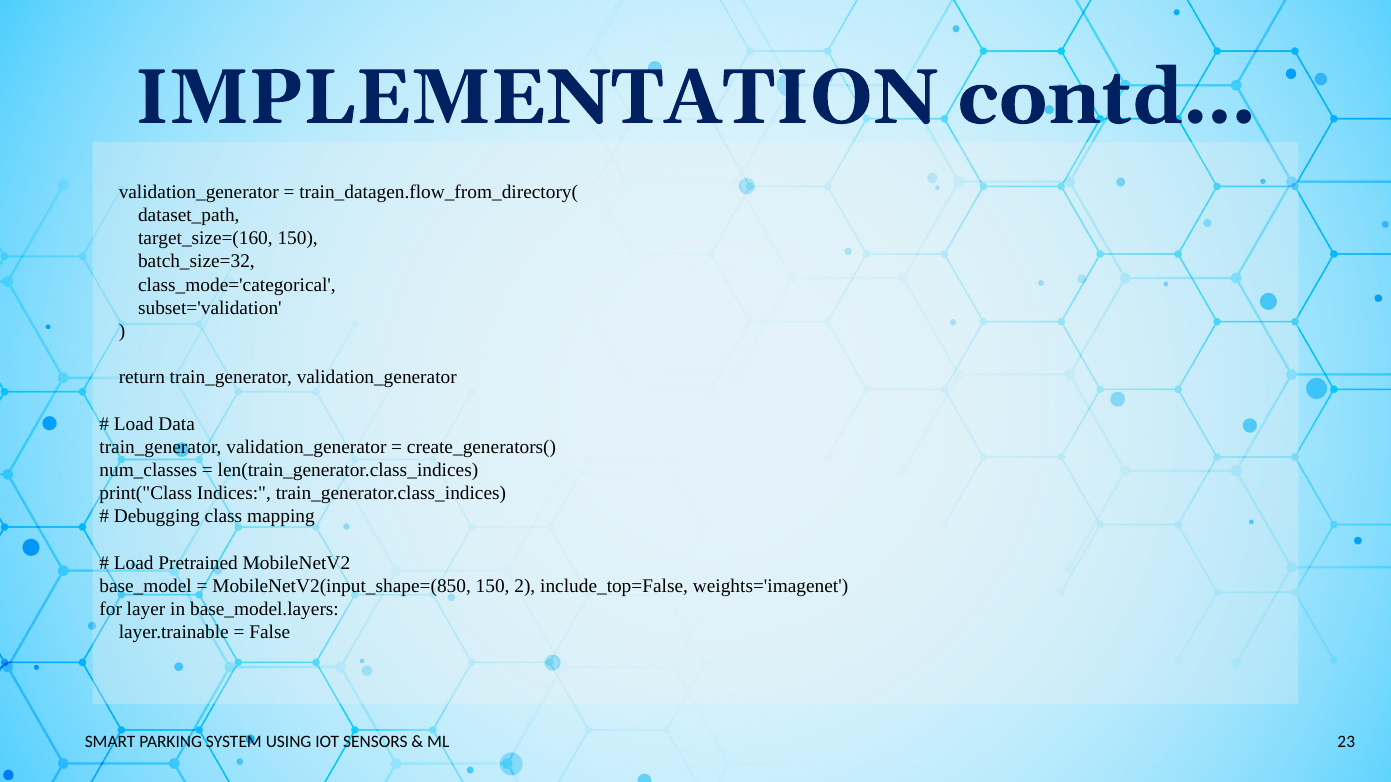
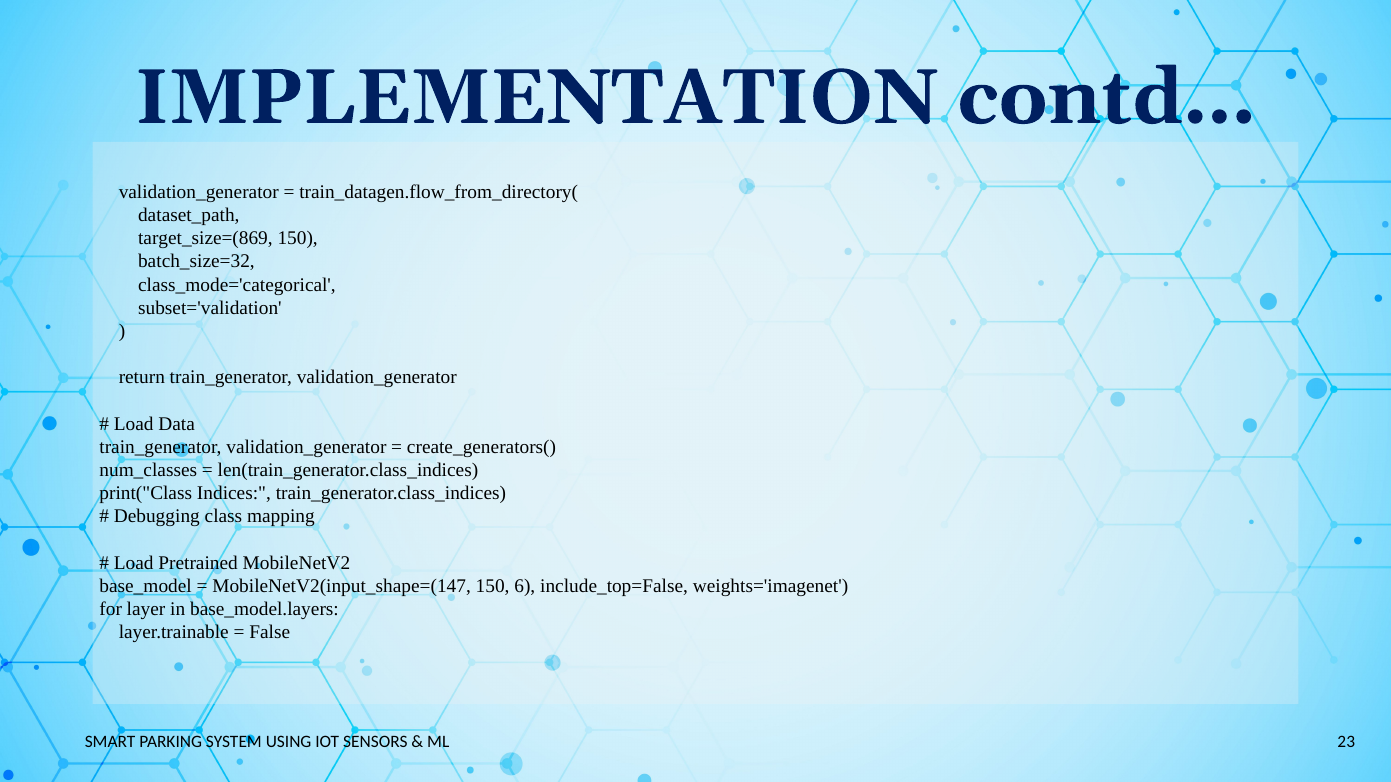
target_size=(160: target_size=(160 -> target_size=(869
MobileNetV2(input_shape=(850: MobileNetV2(input_shape=(850 -> MobileNetV2(input_shape=(147
2: 2 -> 6
